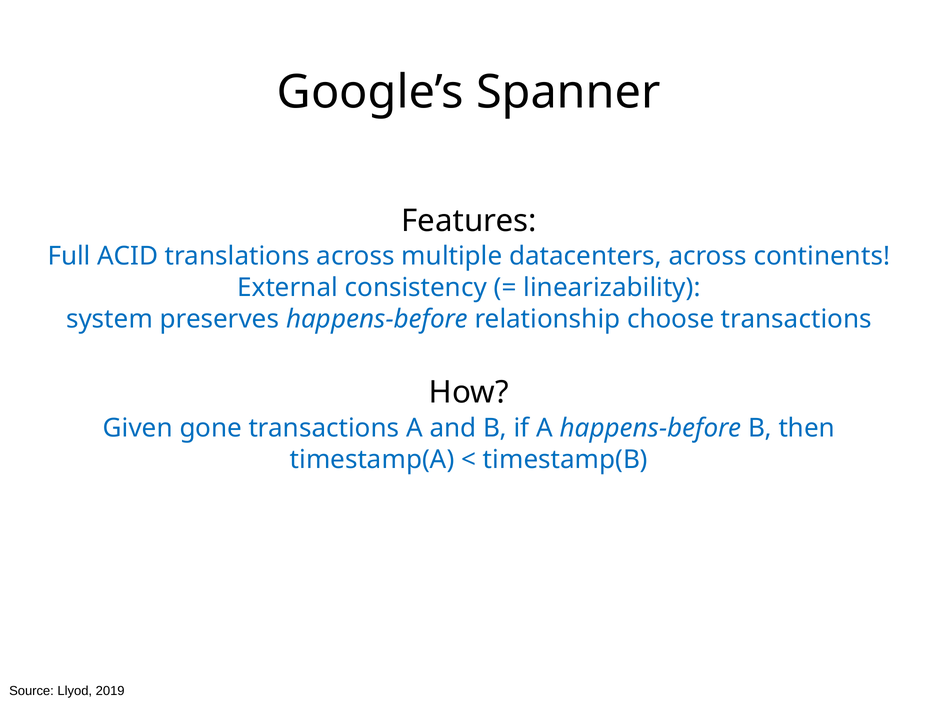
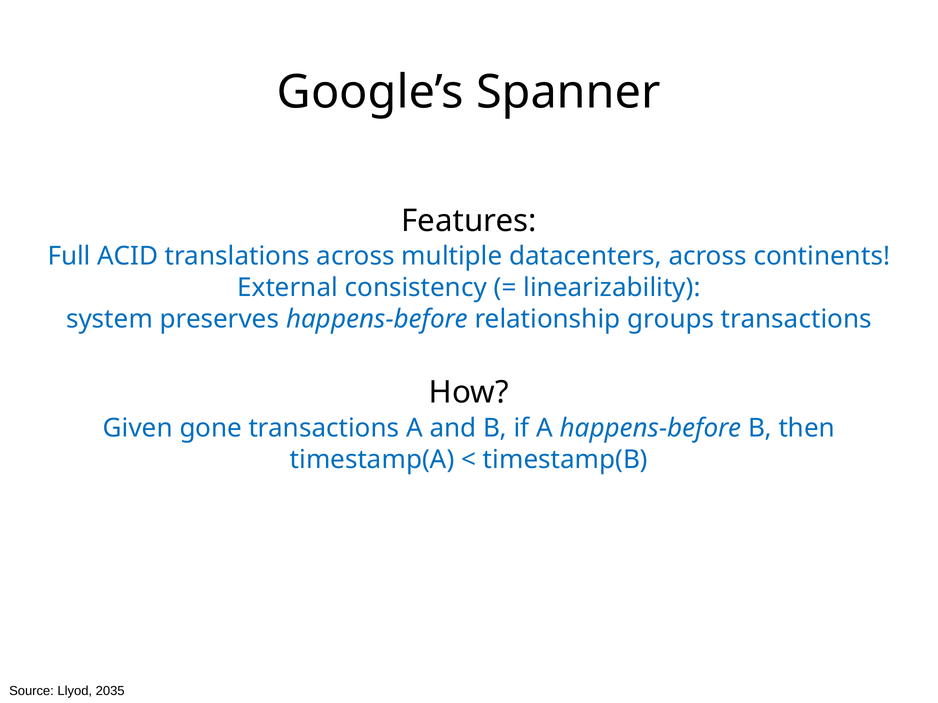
choose: choose -> groups
2019: 2019 -> 2035
